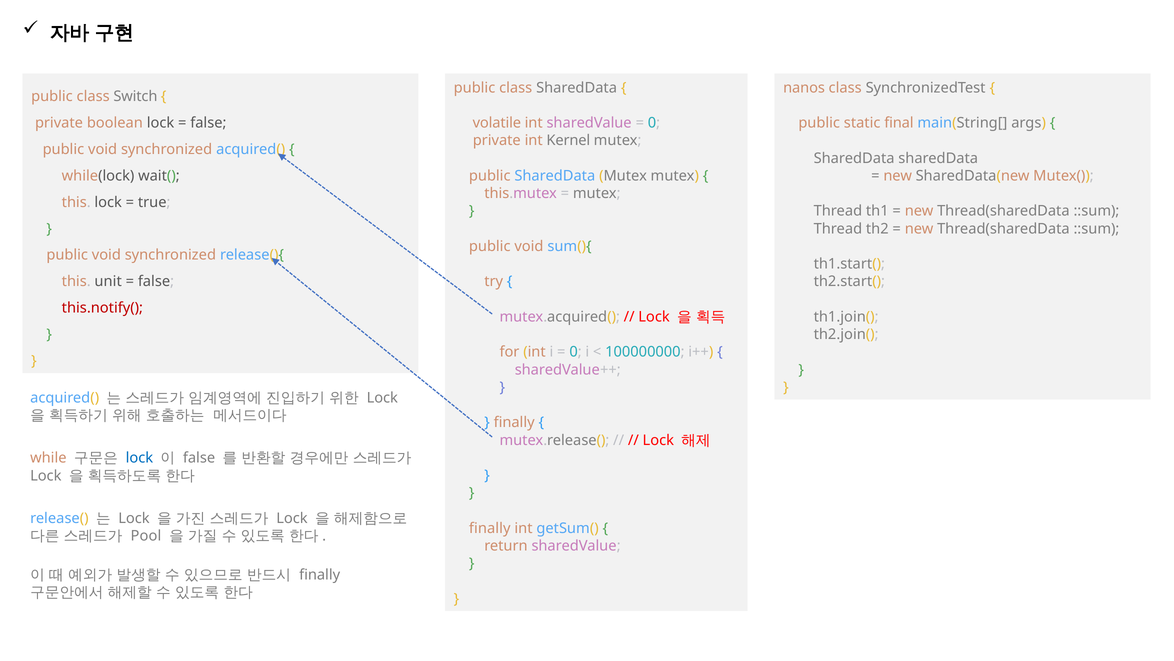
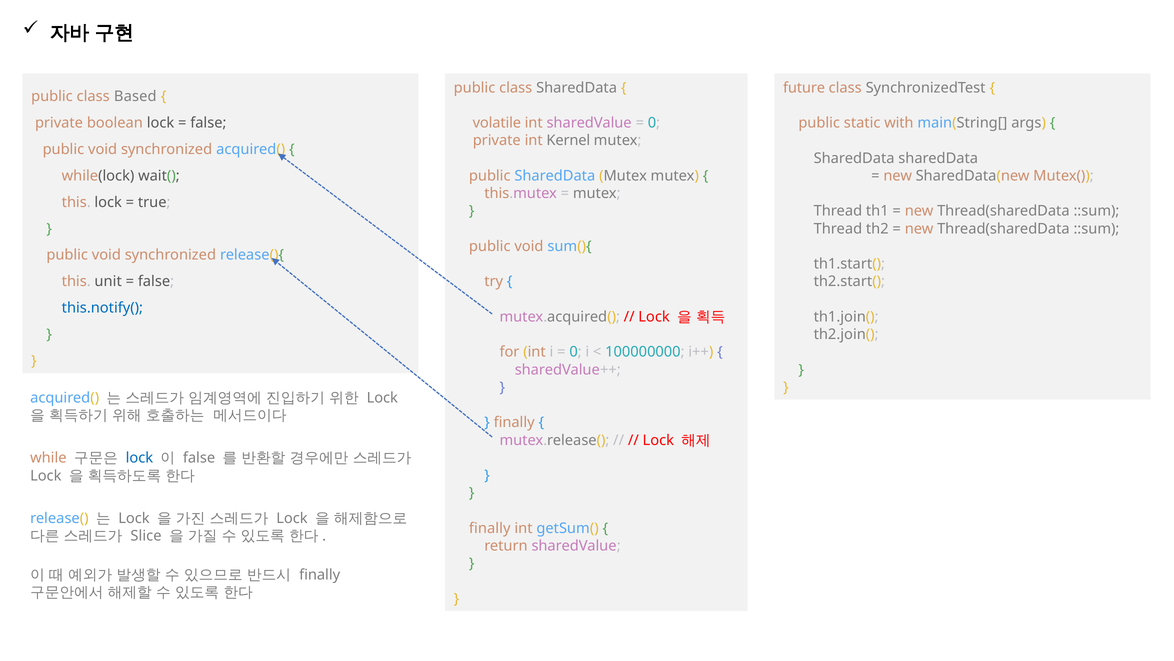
nanos: nanos -> future
Switch: Switch -> Based
final: final -> with
this.notify( colour: red -> blue
Pool: Pool -> Slice
